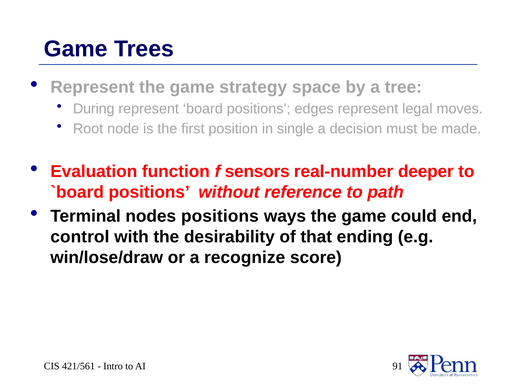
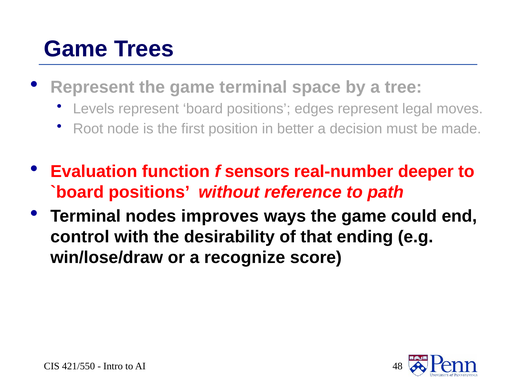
game strategy: strategy -> terminal
During: During -> Levels
single: single -> better
nodes positions: positions -> improves
421/561: 421/561 -> 421/550
91: 91 -> 48
